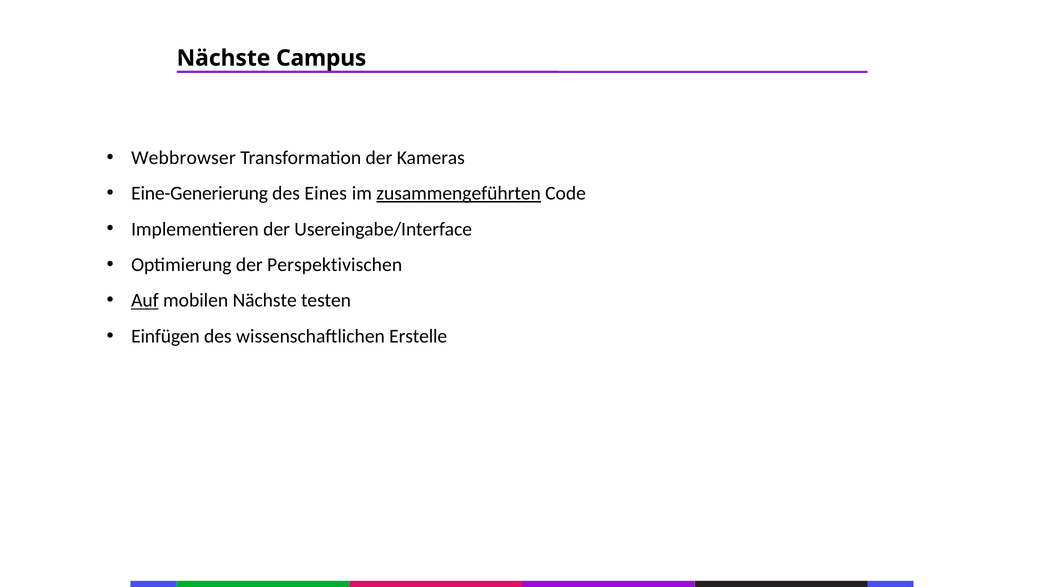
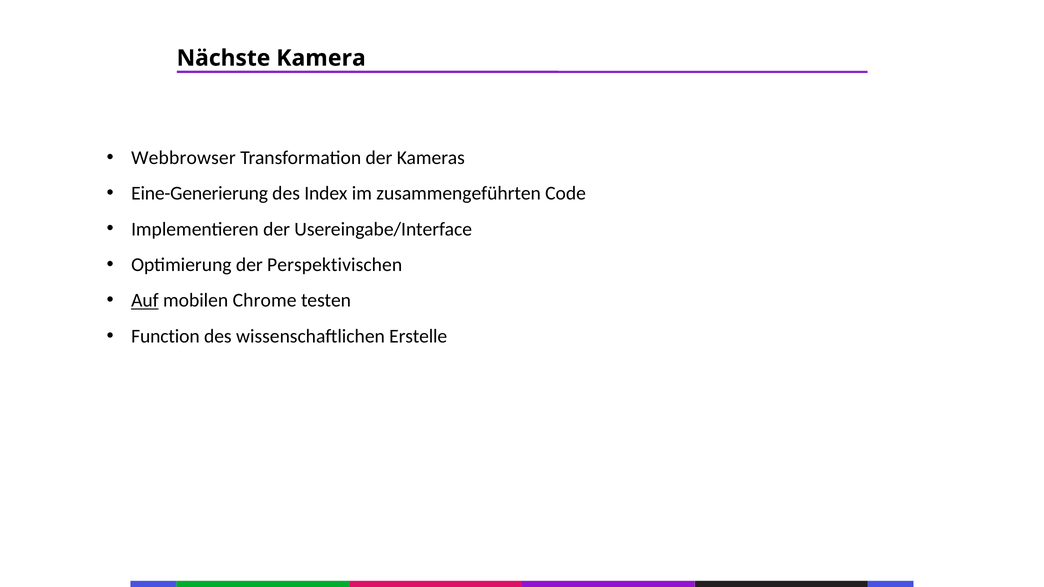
Campus: Campus -> Kamera
Eines: Eines -> Index
zusammengeführten underline: present -> none
mobilen Nächste: Nächste -> Chrome
Einfügen: Einfügen -> Function
